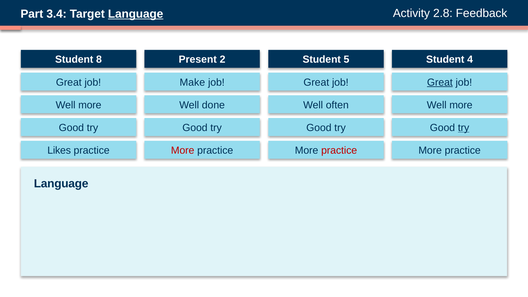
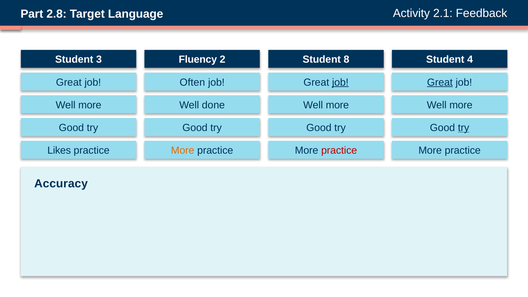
3.4: 3.4 -> 2.8
Language at (136, 14) underline: present -> none
2.8: 2.8 -> 2.1
8: 8 -> 3
Present: Present -> Fluency
5: 5 -> 8
Make: Make -> Often
job at (340, 82) underline: none -> present
often at (337, 105): often -> more
More at (183, 151) colour: red -> orange
Language at (61, 183): Language -> Accuracy
